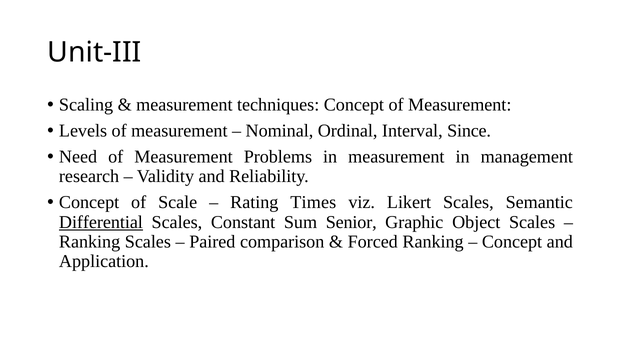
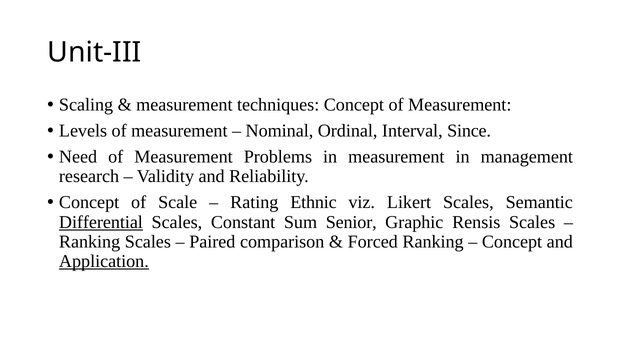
Times: Times -> Ethnic
Object: Object -> Rensis
Application underline: none -> present
